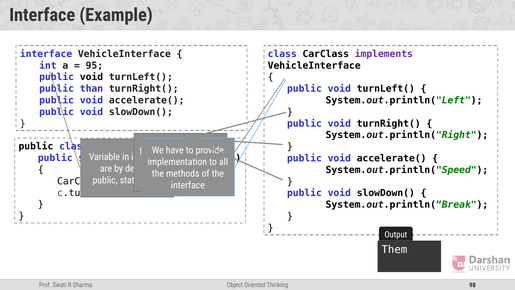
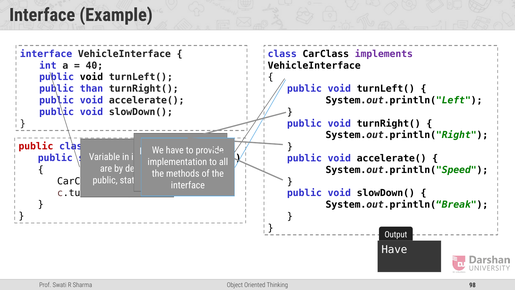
95: 95 -> 40
public at (36, 146) colour: black -> red
Them at (394, 249): Them -> Have
